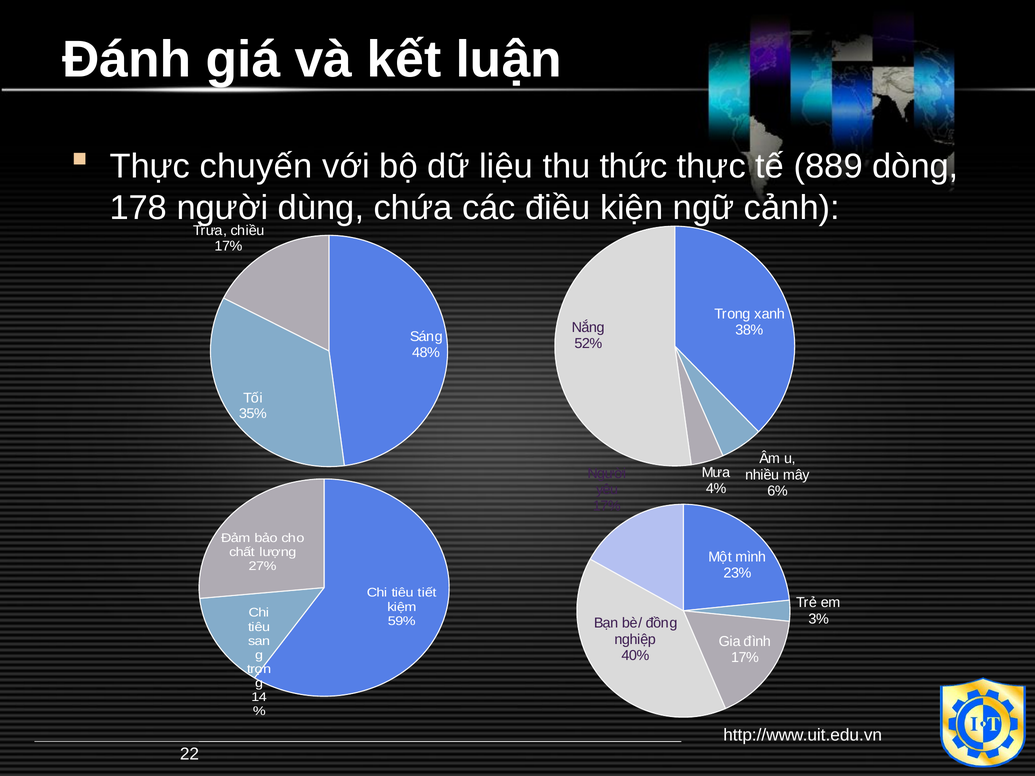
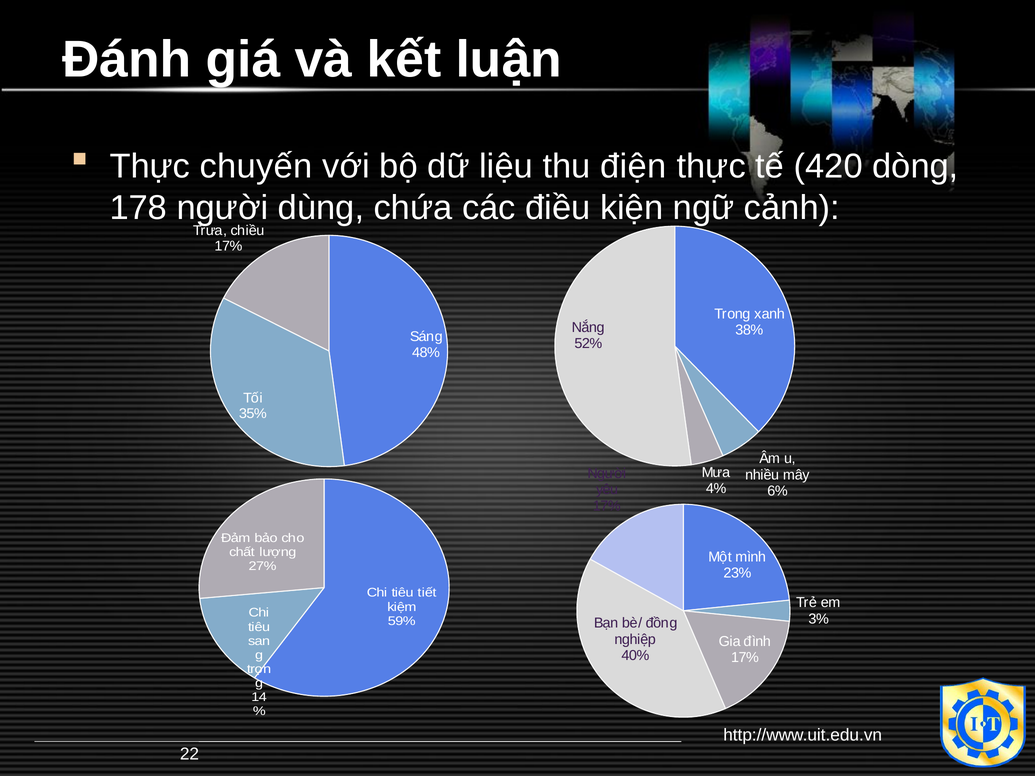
thức: thức -> điện
889: 889 -> 420
